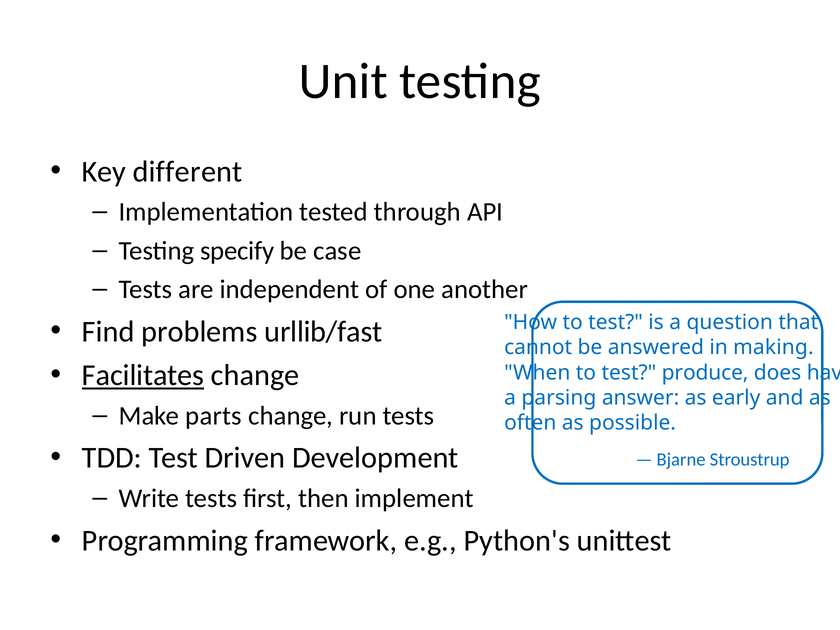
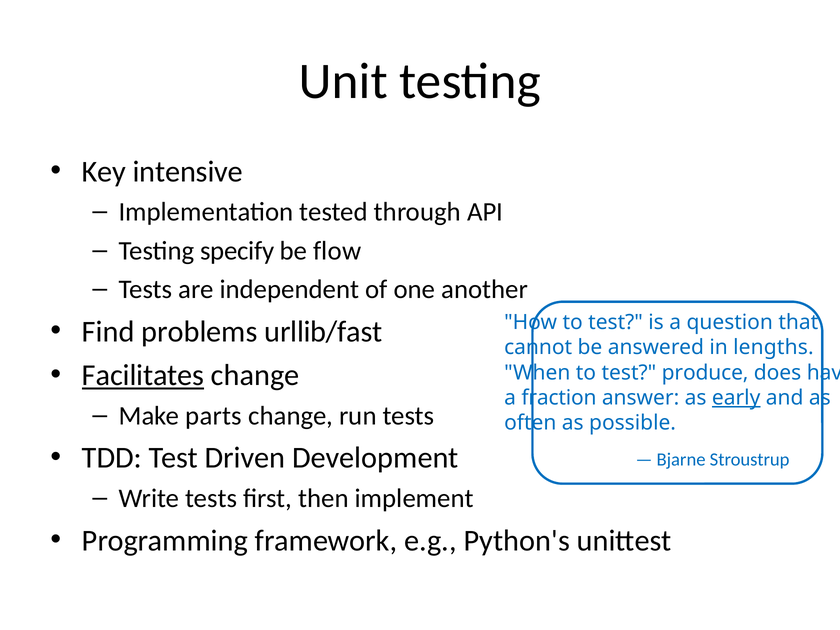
different: different -> intensive
case: case -> flow
making: making -> lengths
parsing: parsing -> fraction
early underline: none -> present
